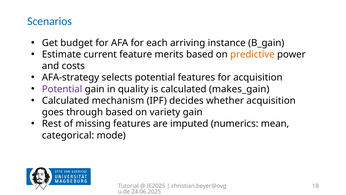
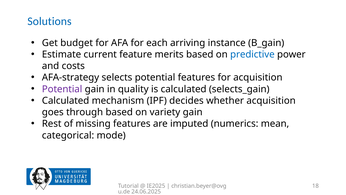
Scenarios: Scenarios -> Solutions
predictive colour: orange -> blue
makes_gain: makes_gain -> selects_gain
